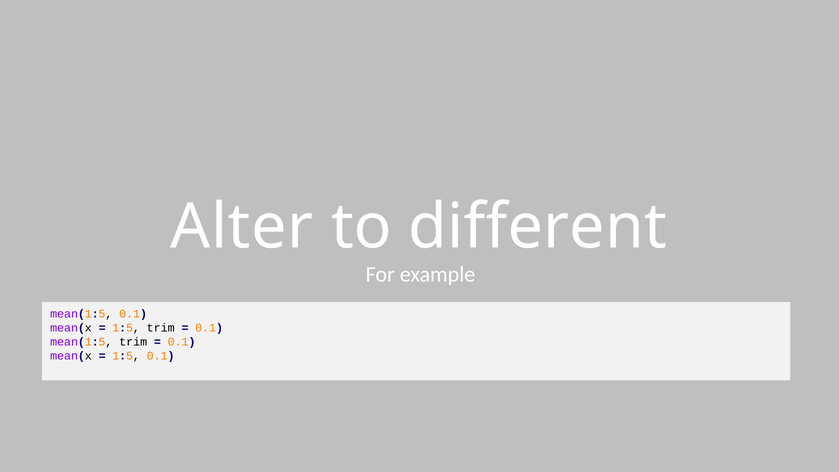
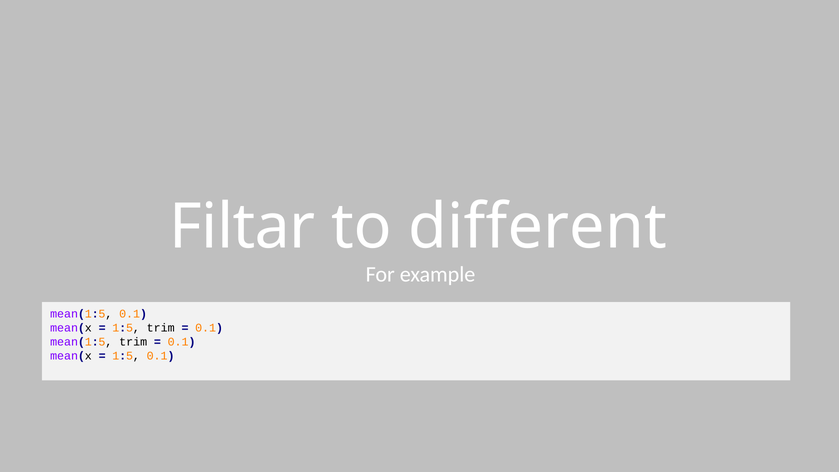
Alter: Alter -> Filtar
